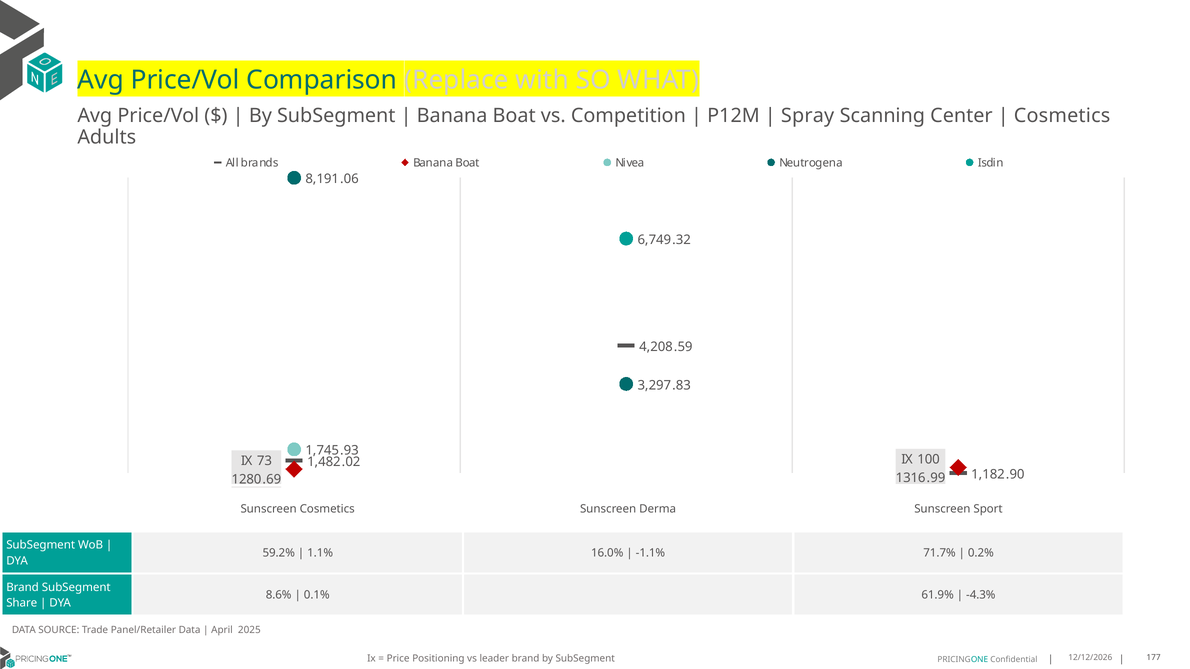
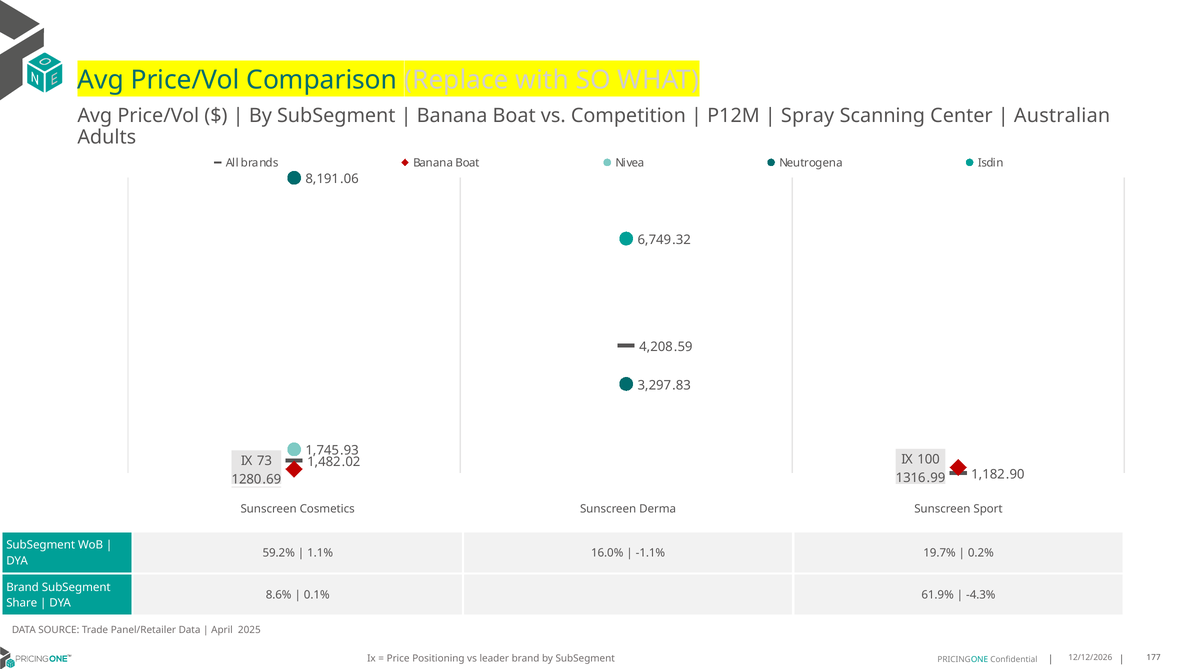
Cosmetics at (1062, 116): Cosmetics -> Australian
71.7%: 71.7% -> 19.7%
